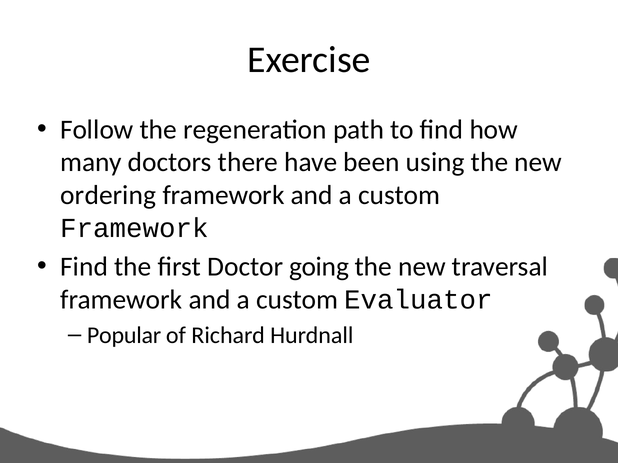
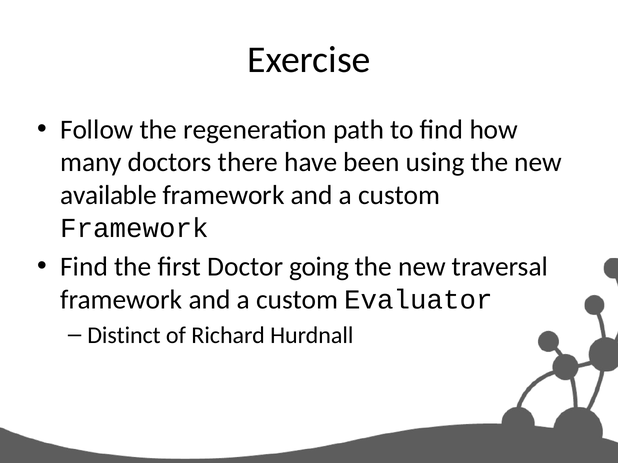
ordering: ordering -> available
Popular: Popular -> Distinct
